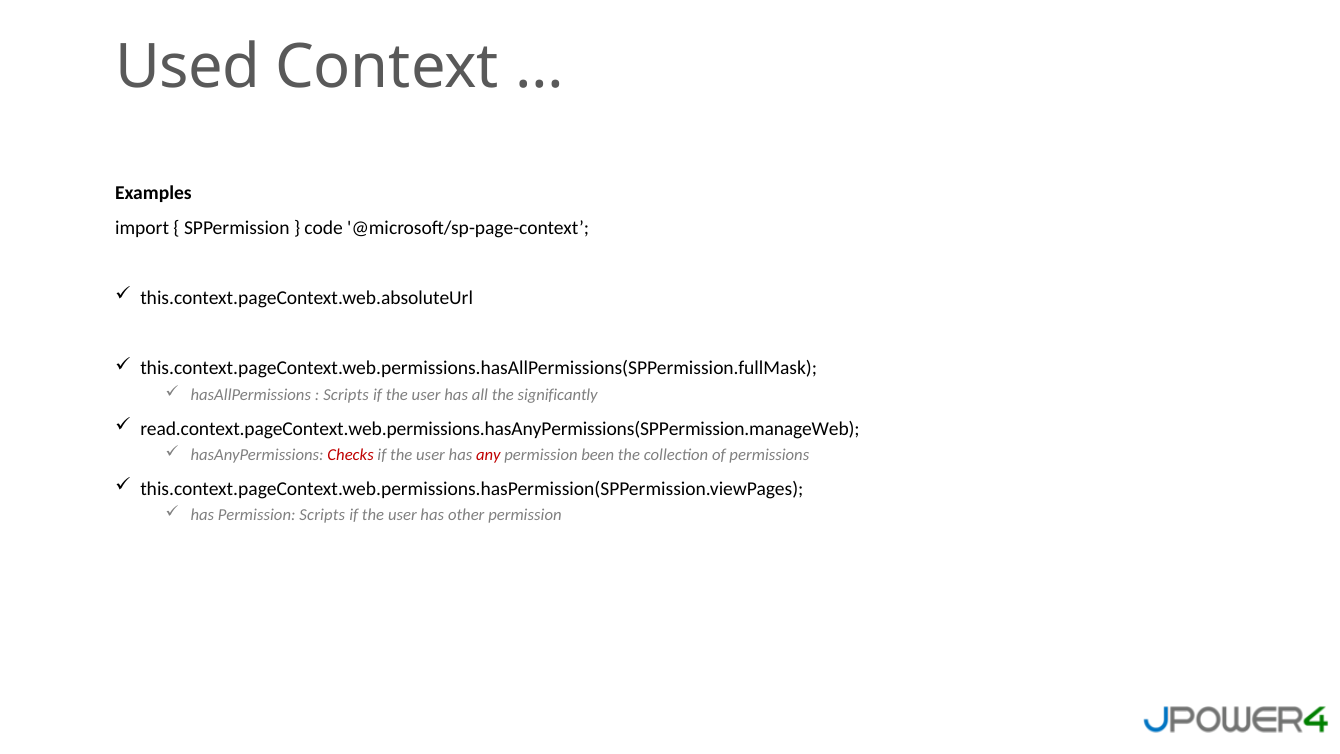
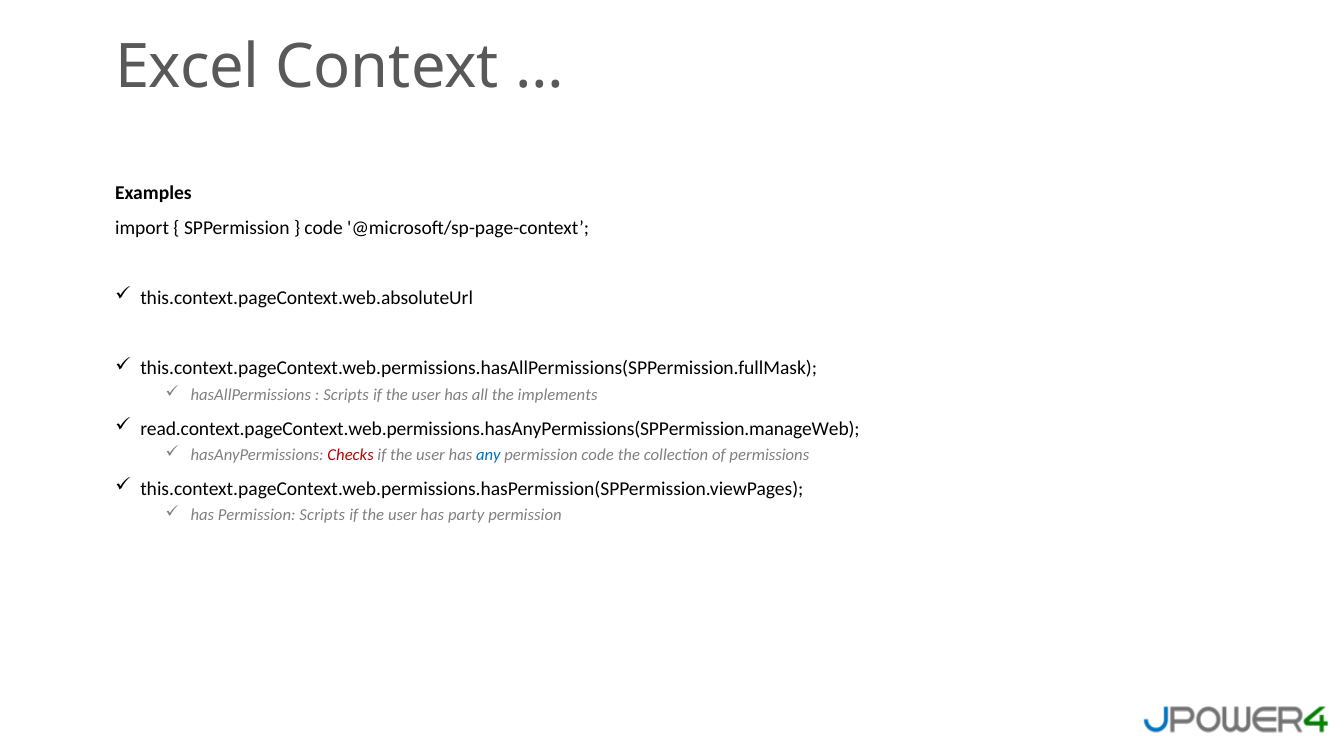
Used: Used -> Excel
significantly: significantly -> implements
any colour: red -> blue
permission been: been -> code
other: other -> party
